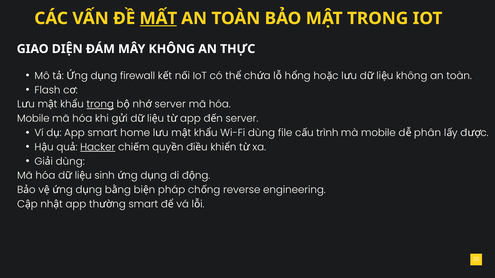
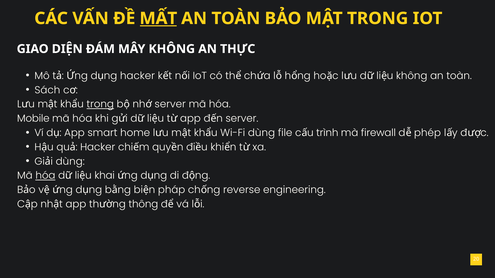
firewall at (138, 76): firewall -> hacker
Flash: Flash -> Sách
mà mobile: mobile -> firewall
phân: phân -> phép
Hacker at (98, 147) underline: present -> none
hóa at (45, 176) underline: none -> present
sinh: sinh -> khai
smart at (143, 204): smart -> thông
